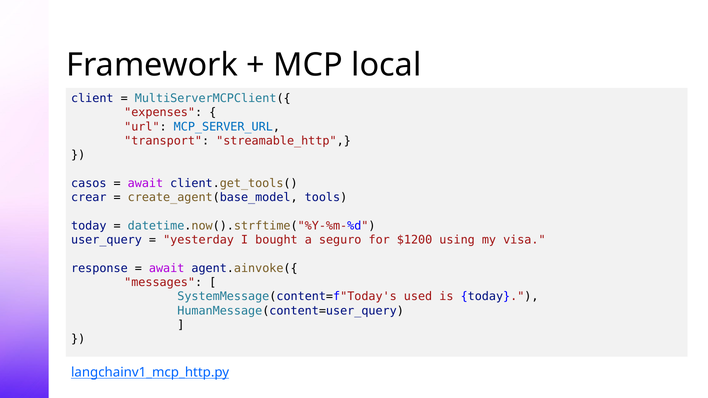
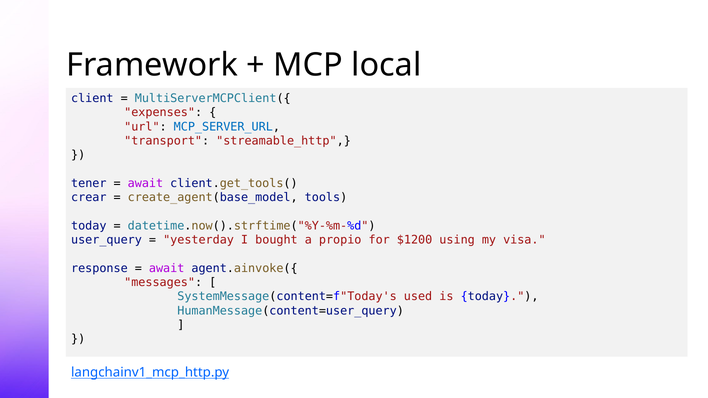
casos: casos -> tener
seguro: seguro -> propio
